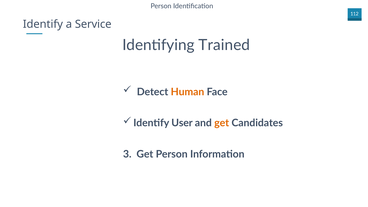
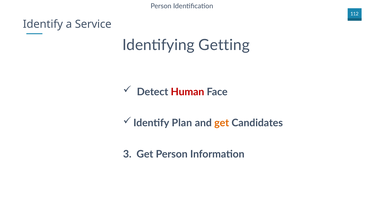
Trained: Trained -> Getting
Human colour: orange -> red
User: User -> Plan
